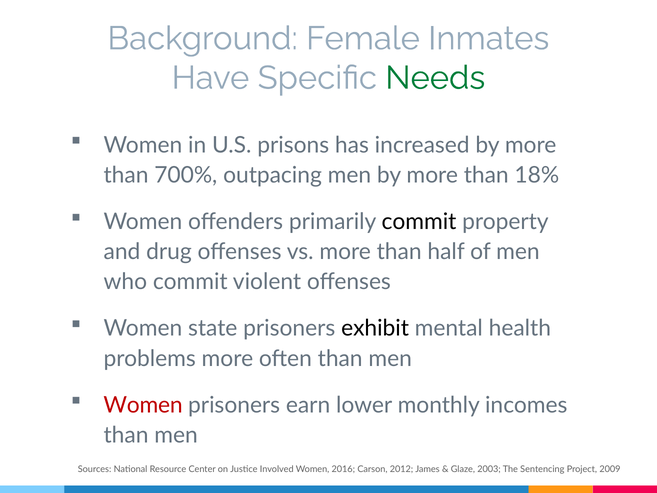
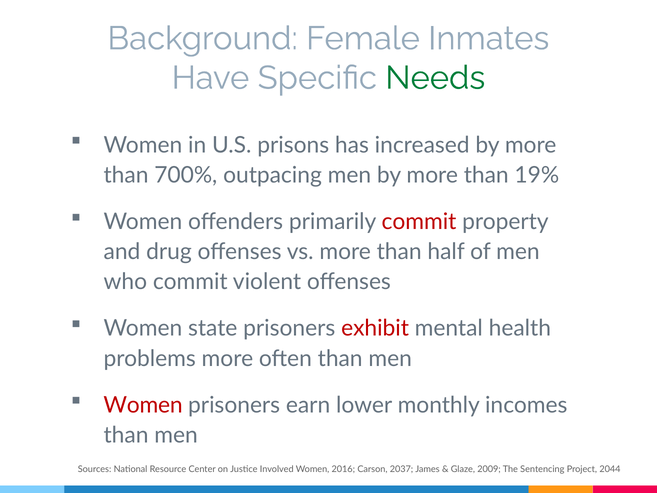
18%: 18% -> 19%
commit at (419, 222) colour: black -> red
exhibit colour: black -> red
2012: 2012 -> 2037
2003: 2003 -> 2009
2009: 2009 -> 2044
